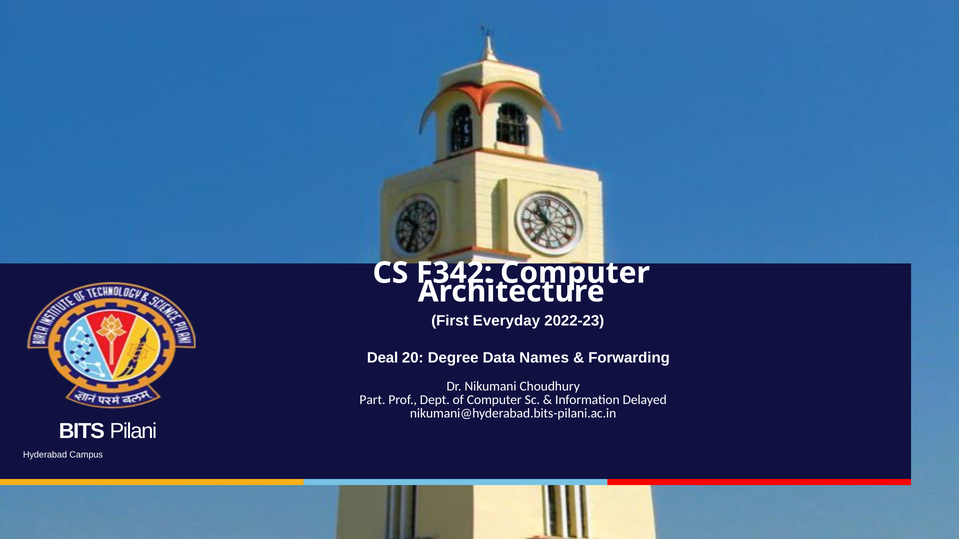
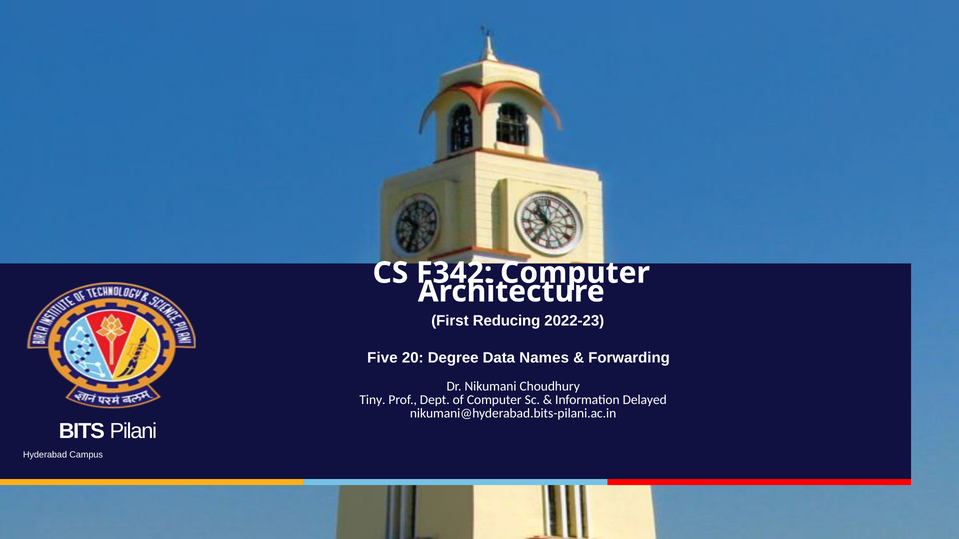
Everyday: Everyday -> Reducing
Deal: Deal -> Five
Part: Part -> Tiny
